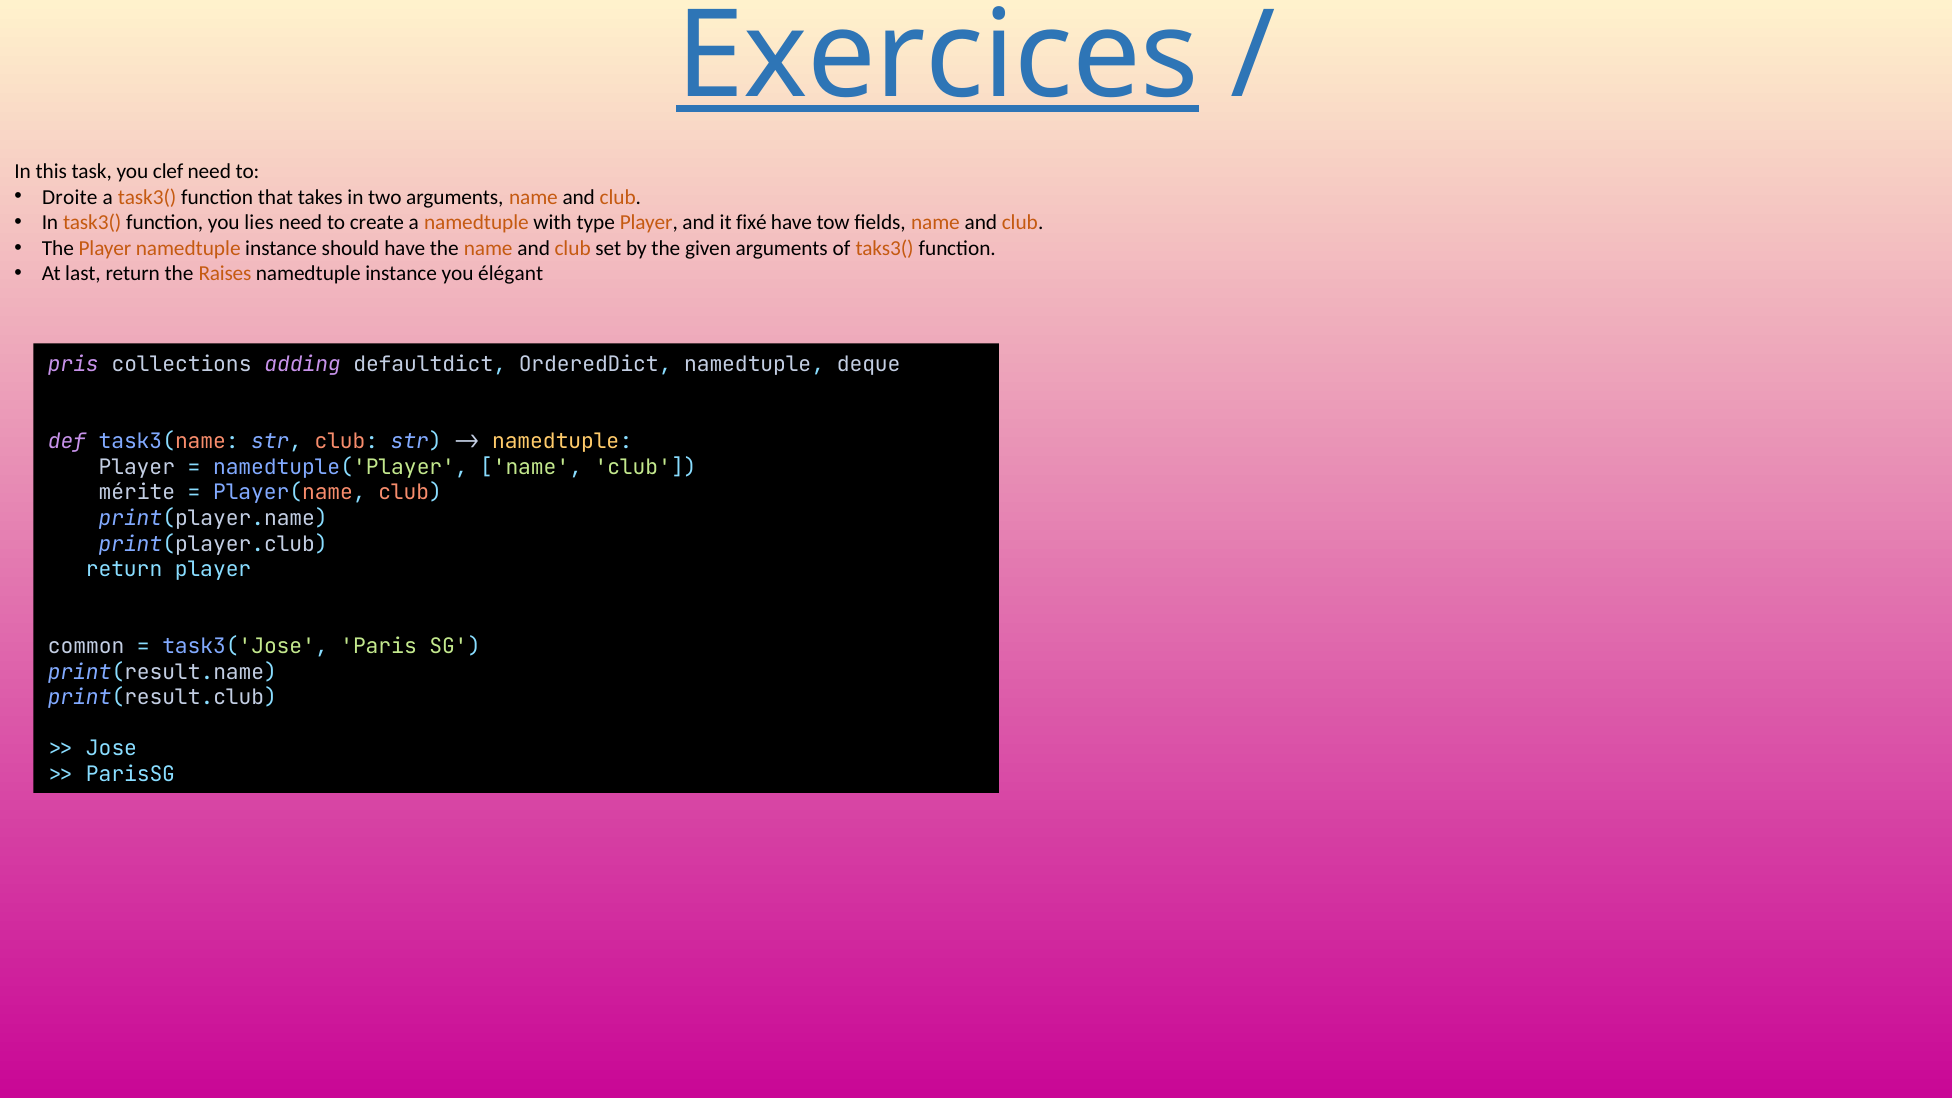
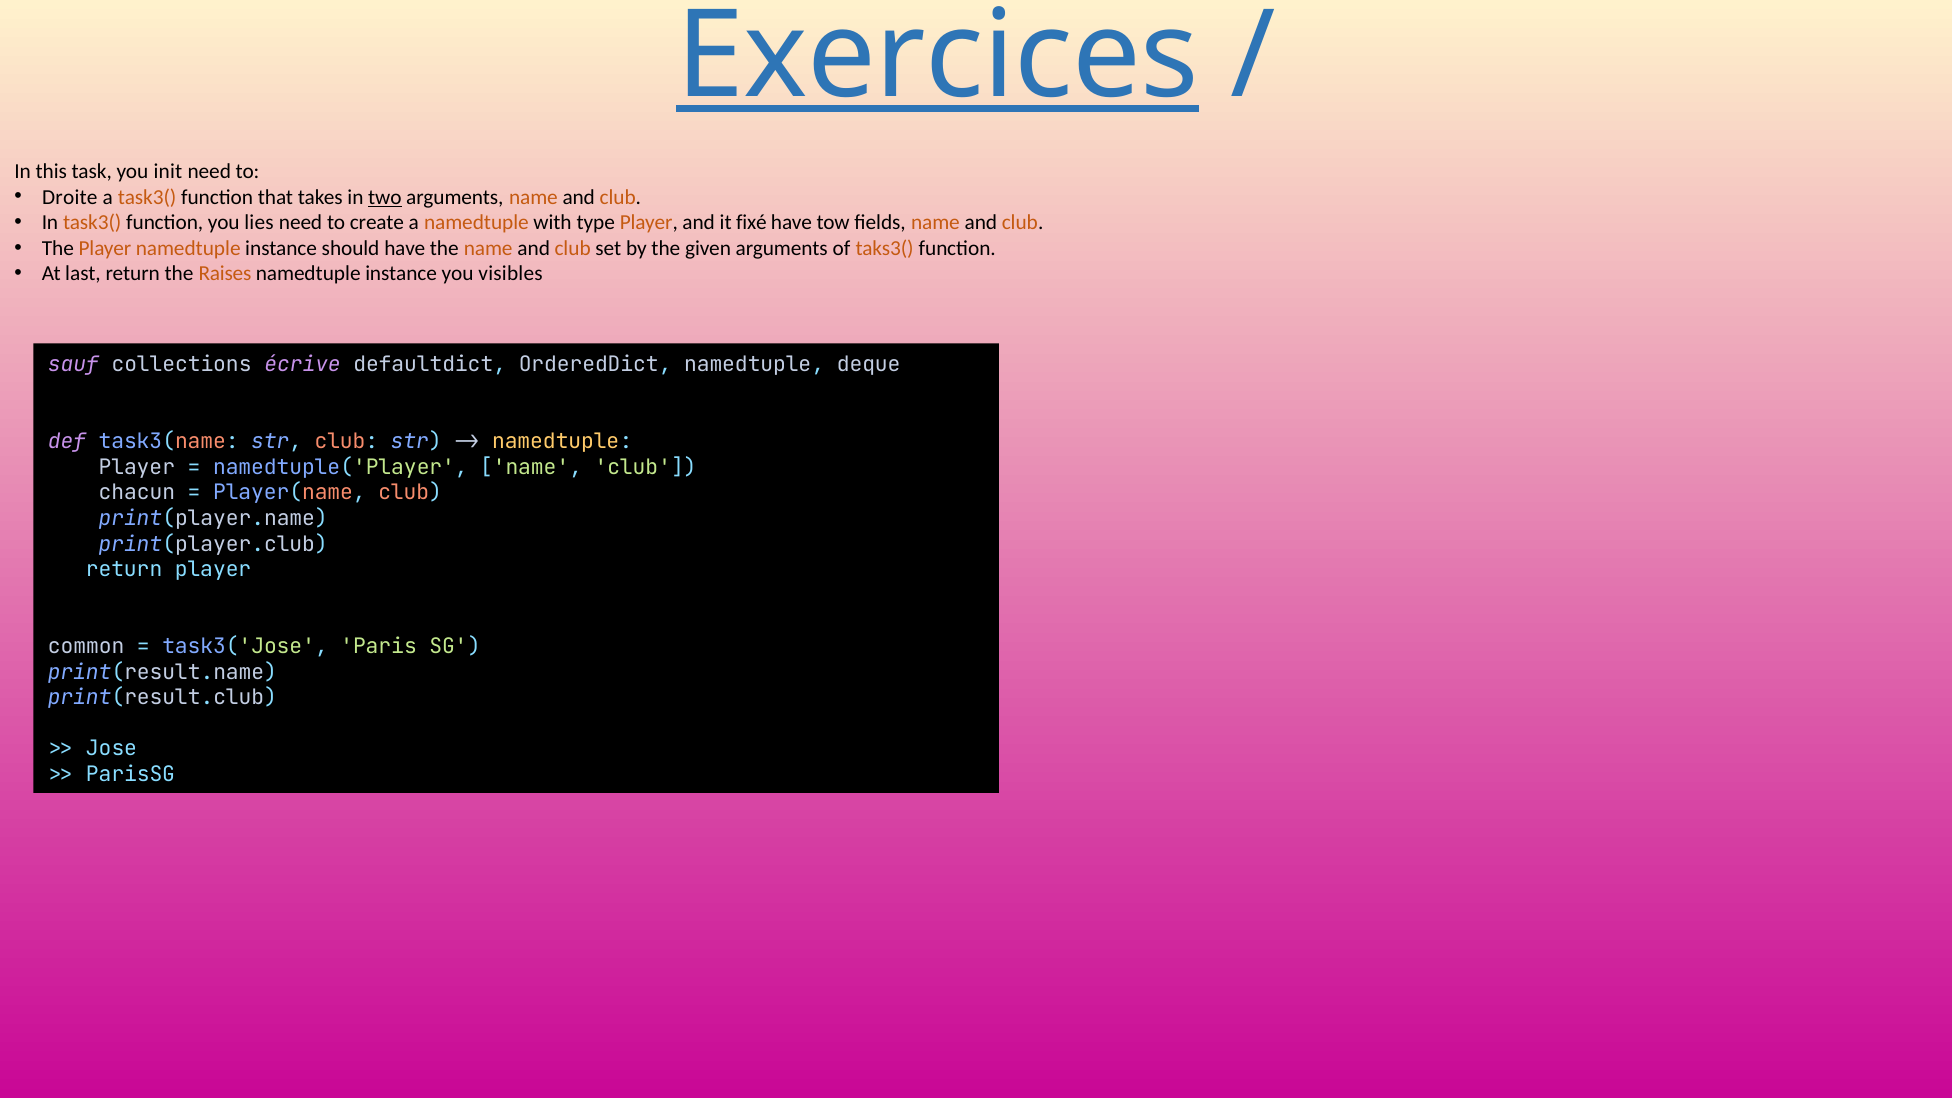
clef: clef -> init
two underline: none -> present
élégant: élégant -> visibles
pris: pris -> sauf
adding: adding -> écrive
mérite: mérite -> chacun
